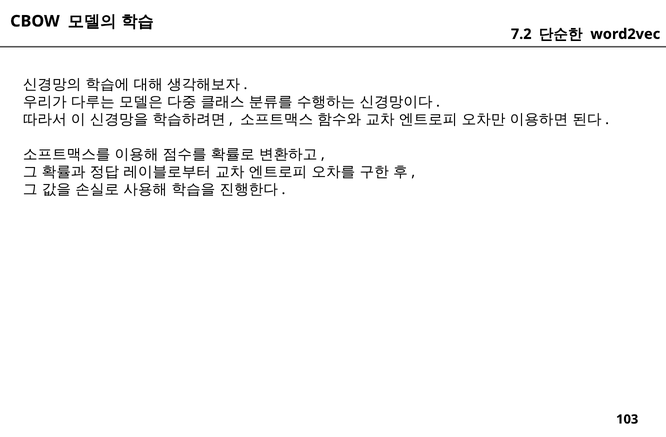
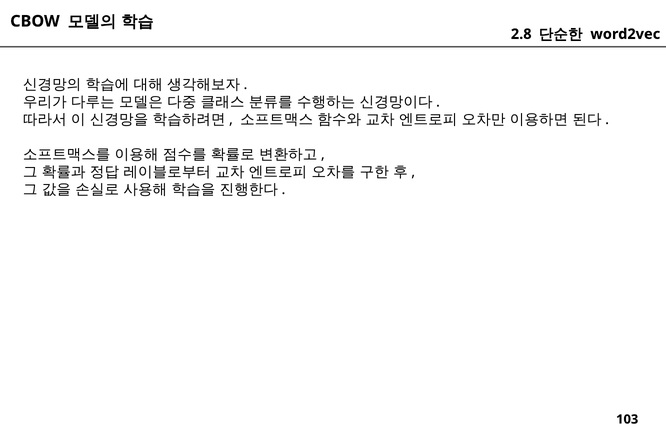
7.2: 7.2 -> 2.8
